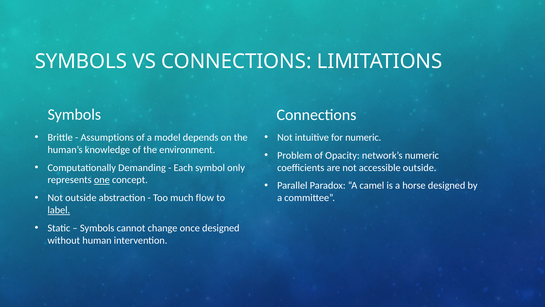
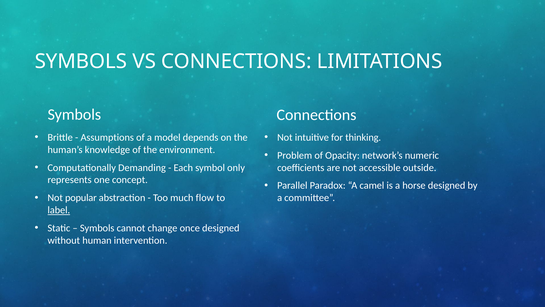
for numeric: numeric -> thinking
one underline: present -> none
Not outside: outside -> popular
